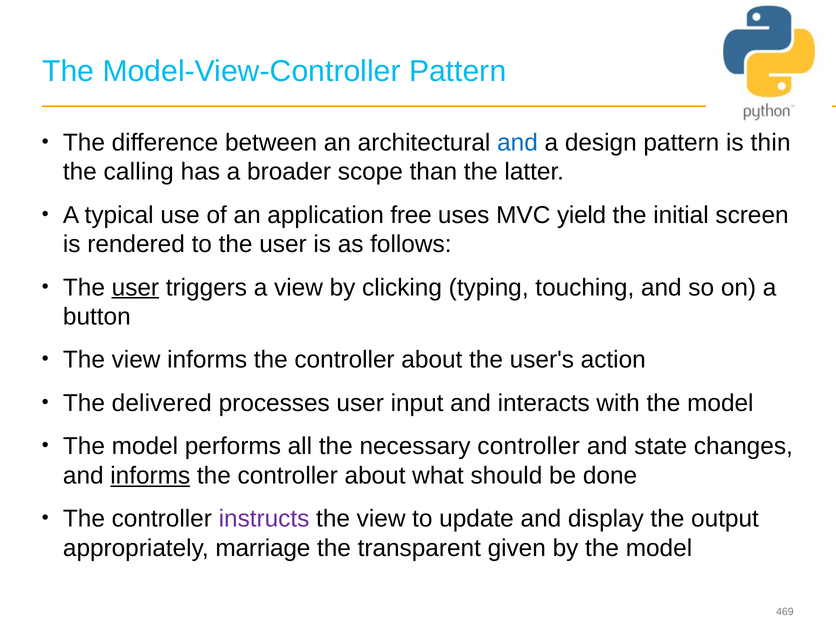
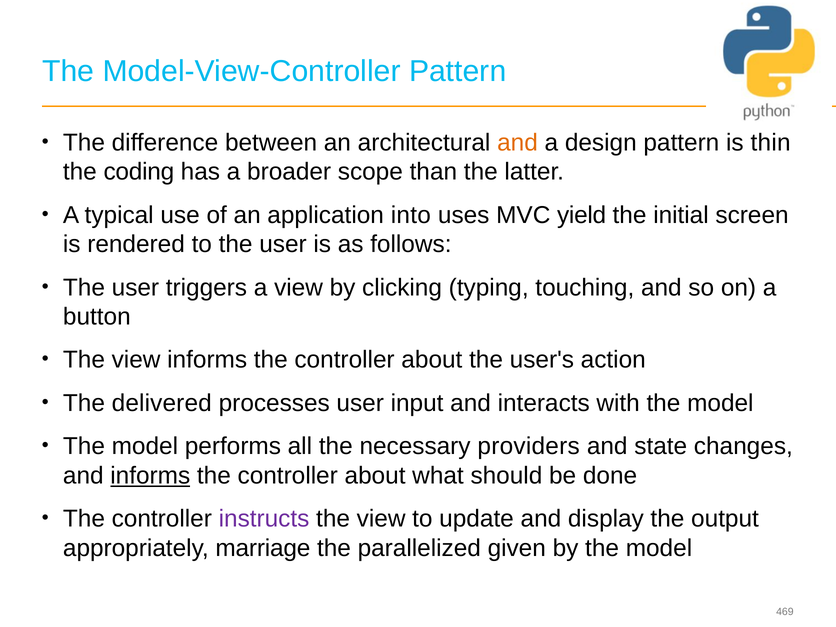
and at (517, 143) colour: blue -> orange
calling: calling -> coding
free: free -> into
user at (135, 287) underline: present -> none
necessary controller: controller -> providers
transparent: transparent -> parallelized
